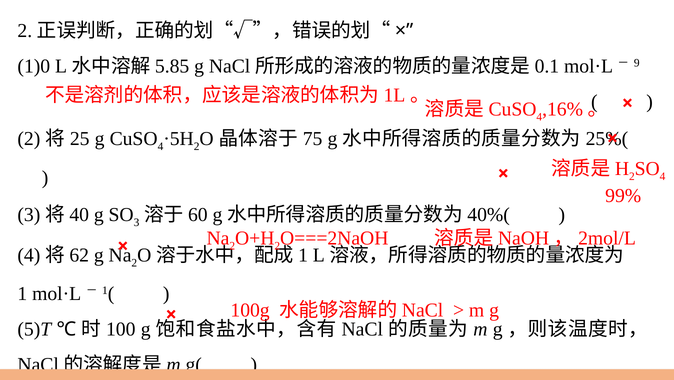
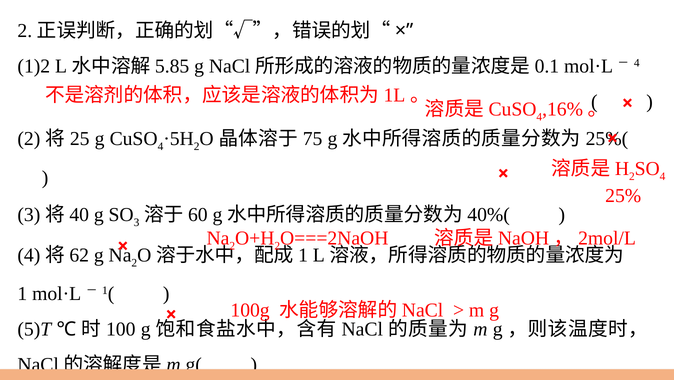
1)0: 1)0 -> 1)2
9 at (637, 63): 9 -> 4
99%: 99% -> 25%
